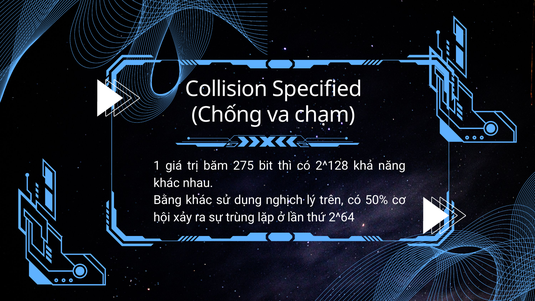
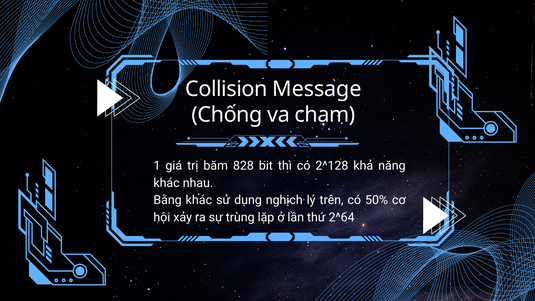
Specified: Specified -> Message
275: 275 -> 828
